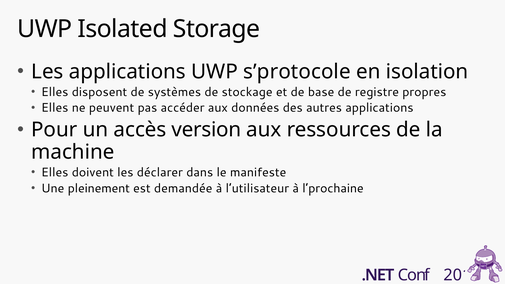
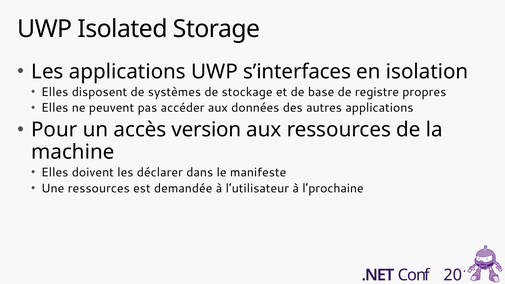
s’protocole: s’protocole -> s’interfaces
Une pleinement: pleinement -> ressources
